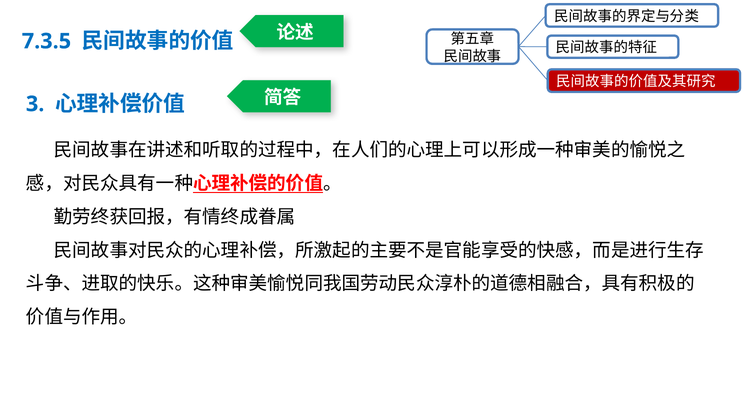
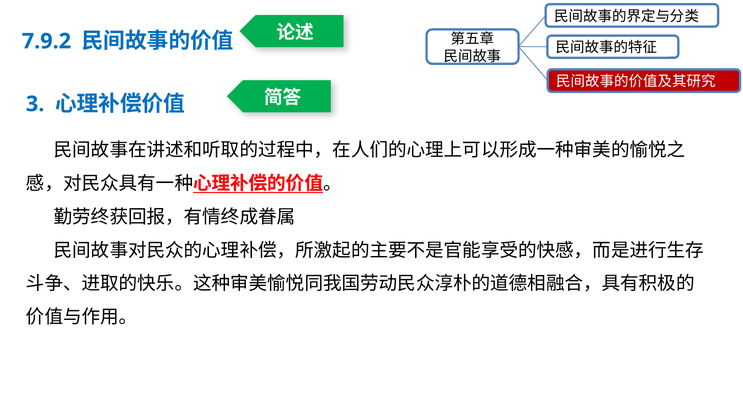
7.3.5: 7.3.5 -> 7.9.2
